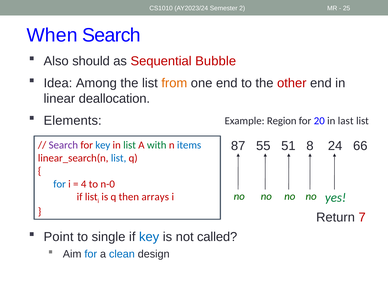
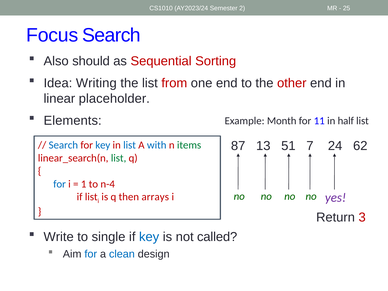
When: When -> Focus
Bubble: Bubble -> Sorting
Among: Among -> Writing
from colour: orange -> red
deallocation: deallocation -> placeholder
Region: Region -> Month
20: 20 -> 11
last: last -> half
55: 55 -> 13
8: 8 -> 7
66: 66 -> 62
Search at (63, 145) colour: purple -> blue
list at (130, 145) colour: green -> blue
with colour: green -> blue
items colour: blue -> green
list at (119, 158) colour: blue -> green
4: 4 -> 1
n-0: n-0 -> n-4
yes colour: green -> purple
7: 7 -> 3
Point: Point -> Write
